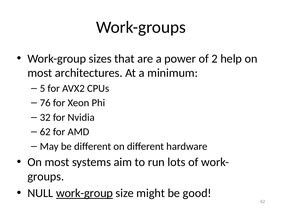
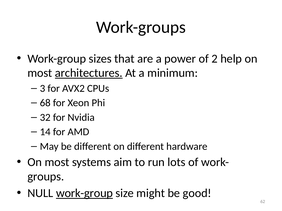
architectures underline: none -> present
5: 5 -> 3
76: 76 -> 68
62 at (45, 132): 62 -> 14
